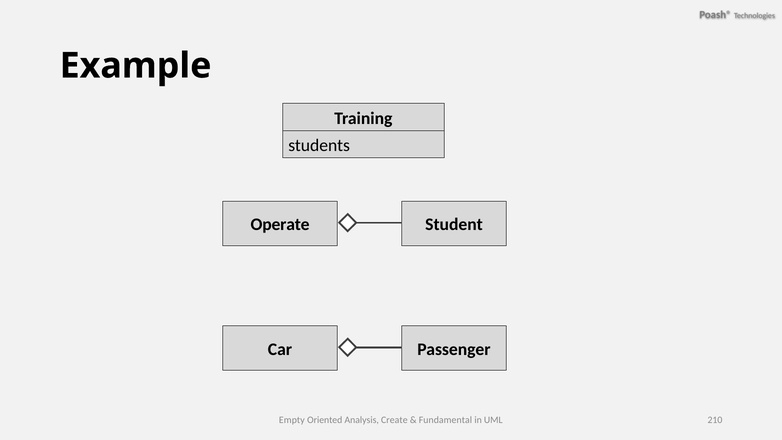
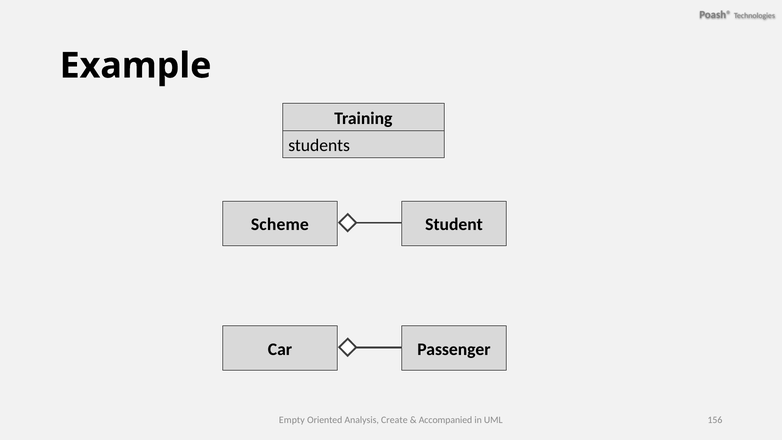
Operate: Operate -> Scheme
Fundamental: Fundamental -> Accompanied
210: 210 -> 156
